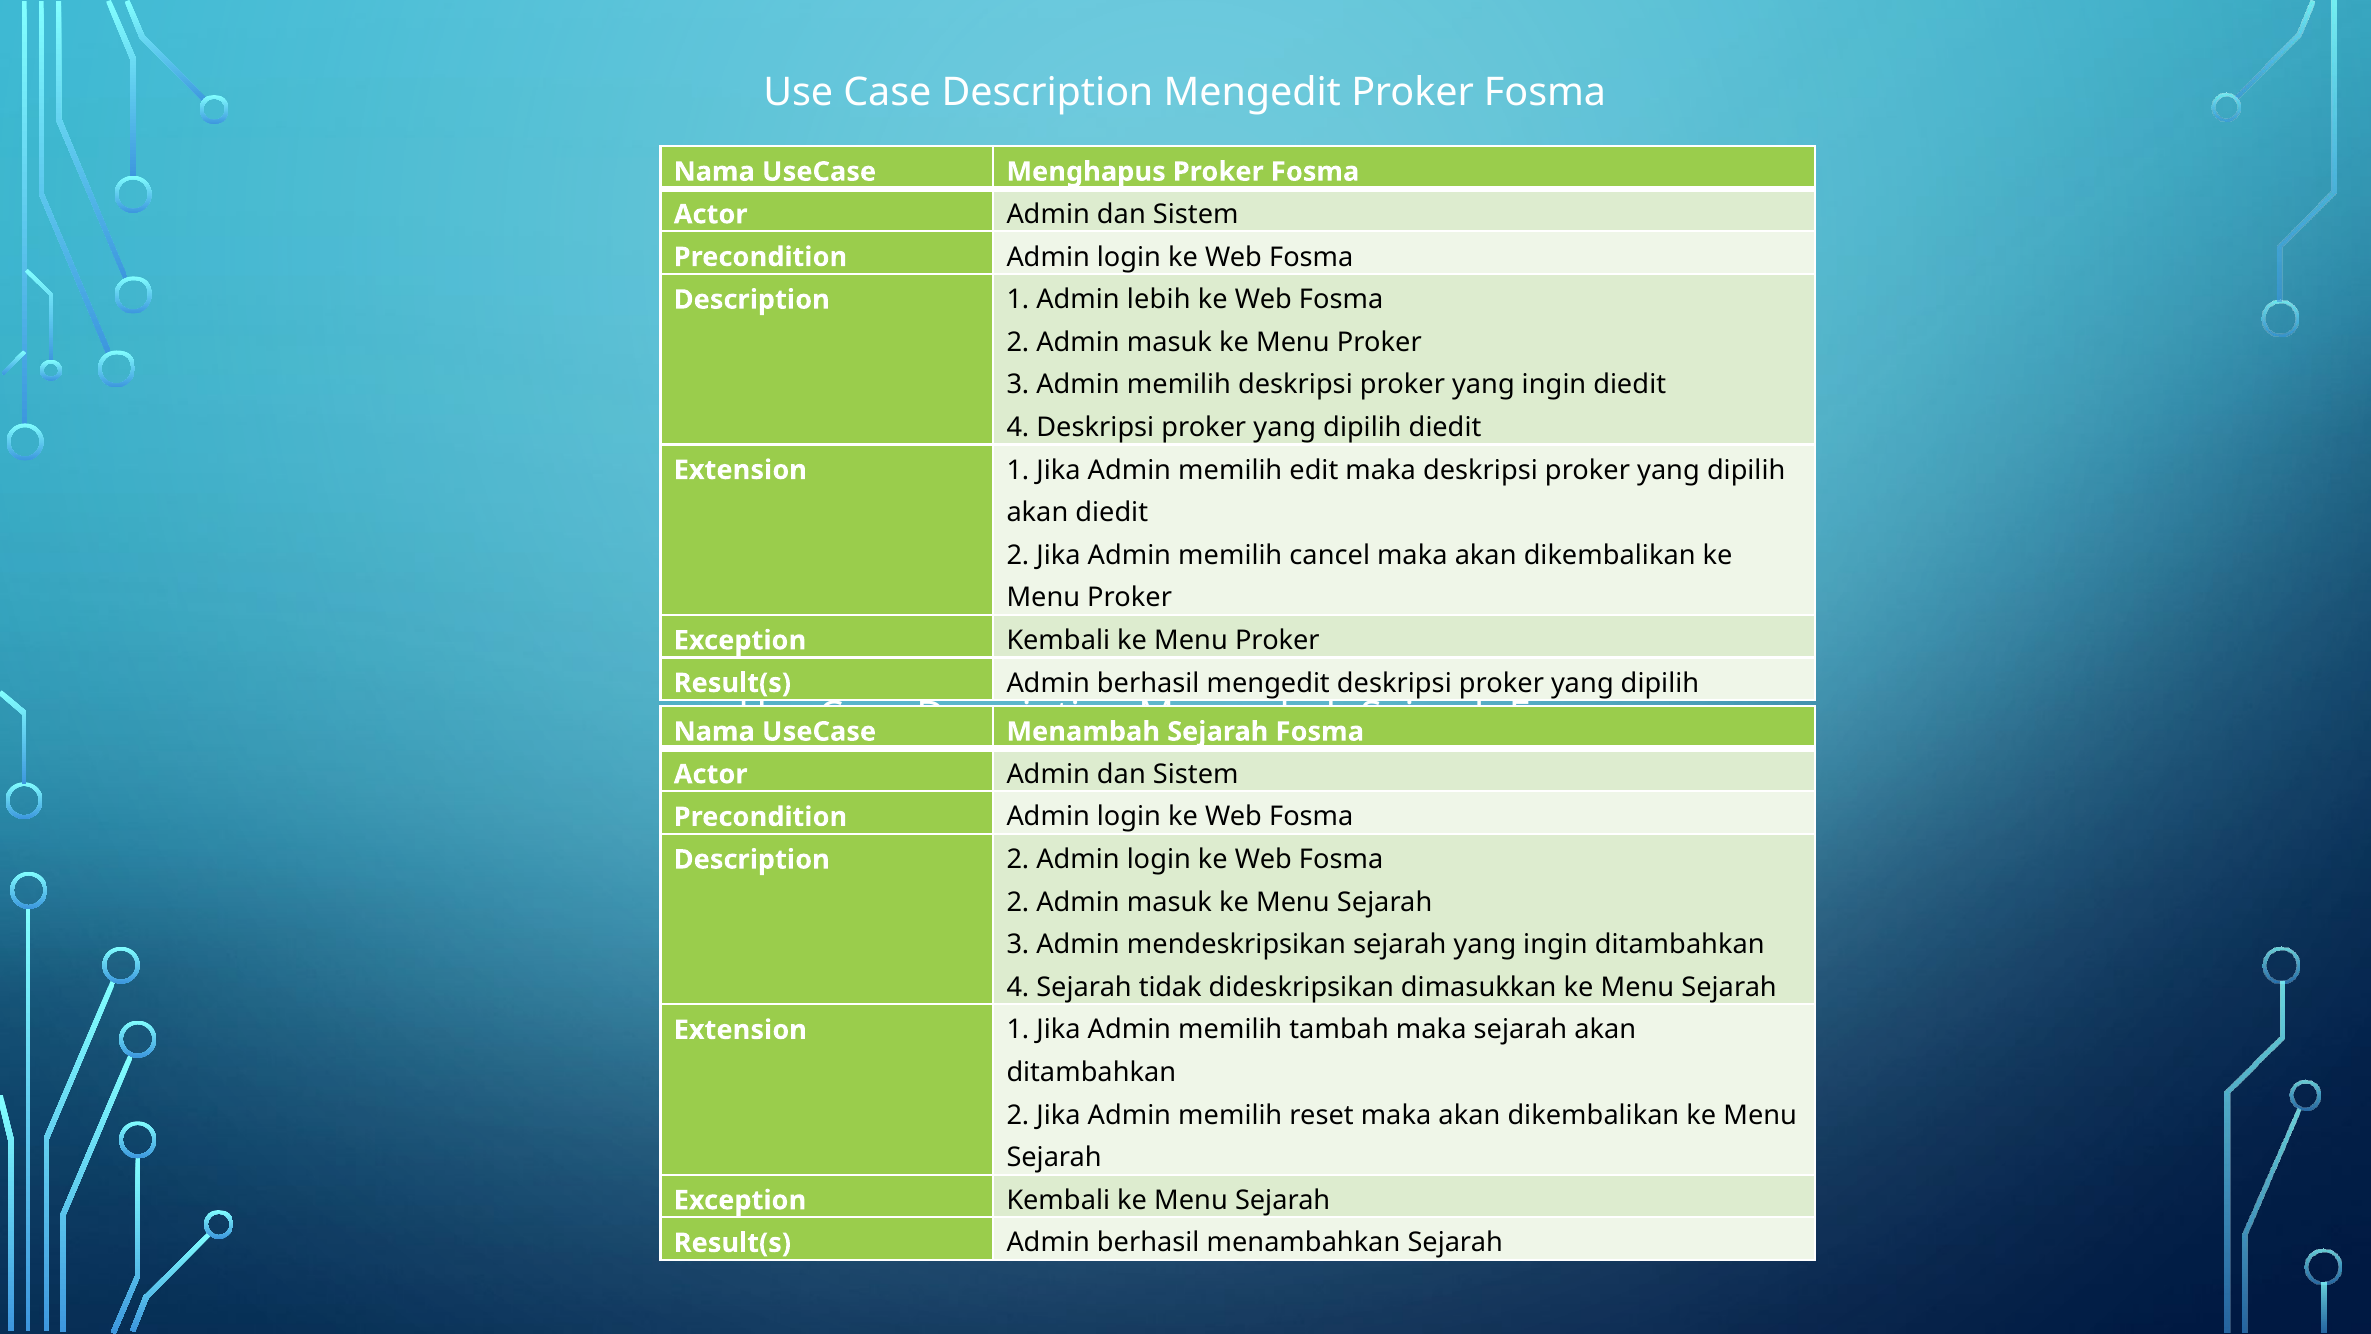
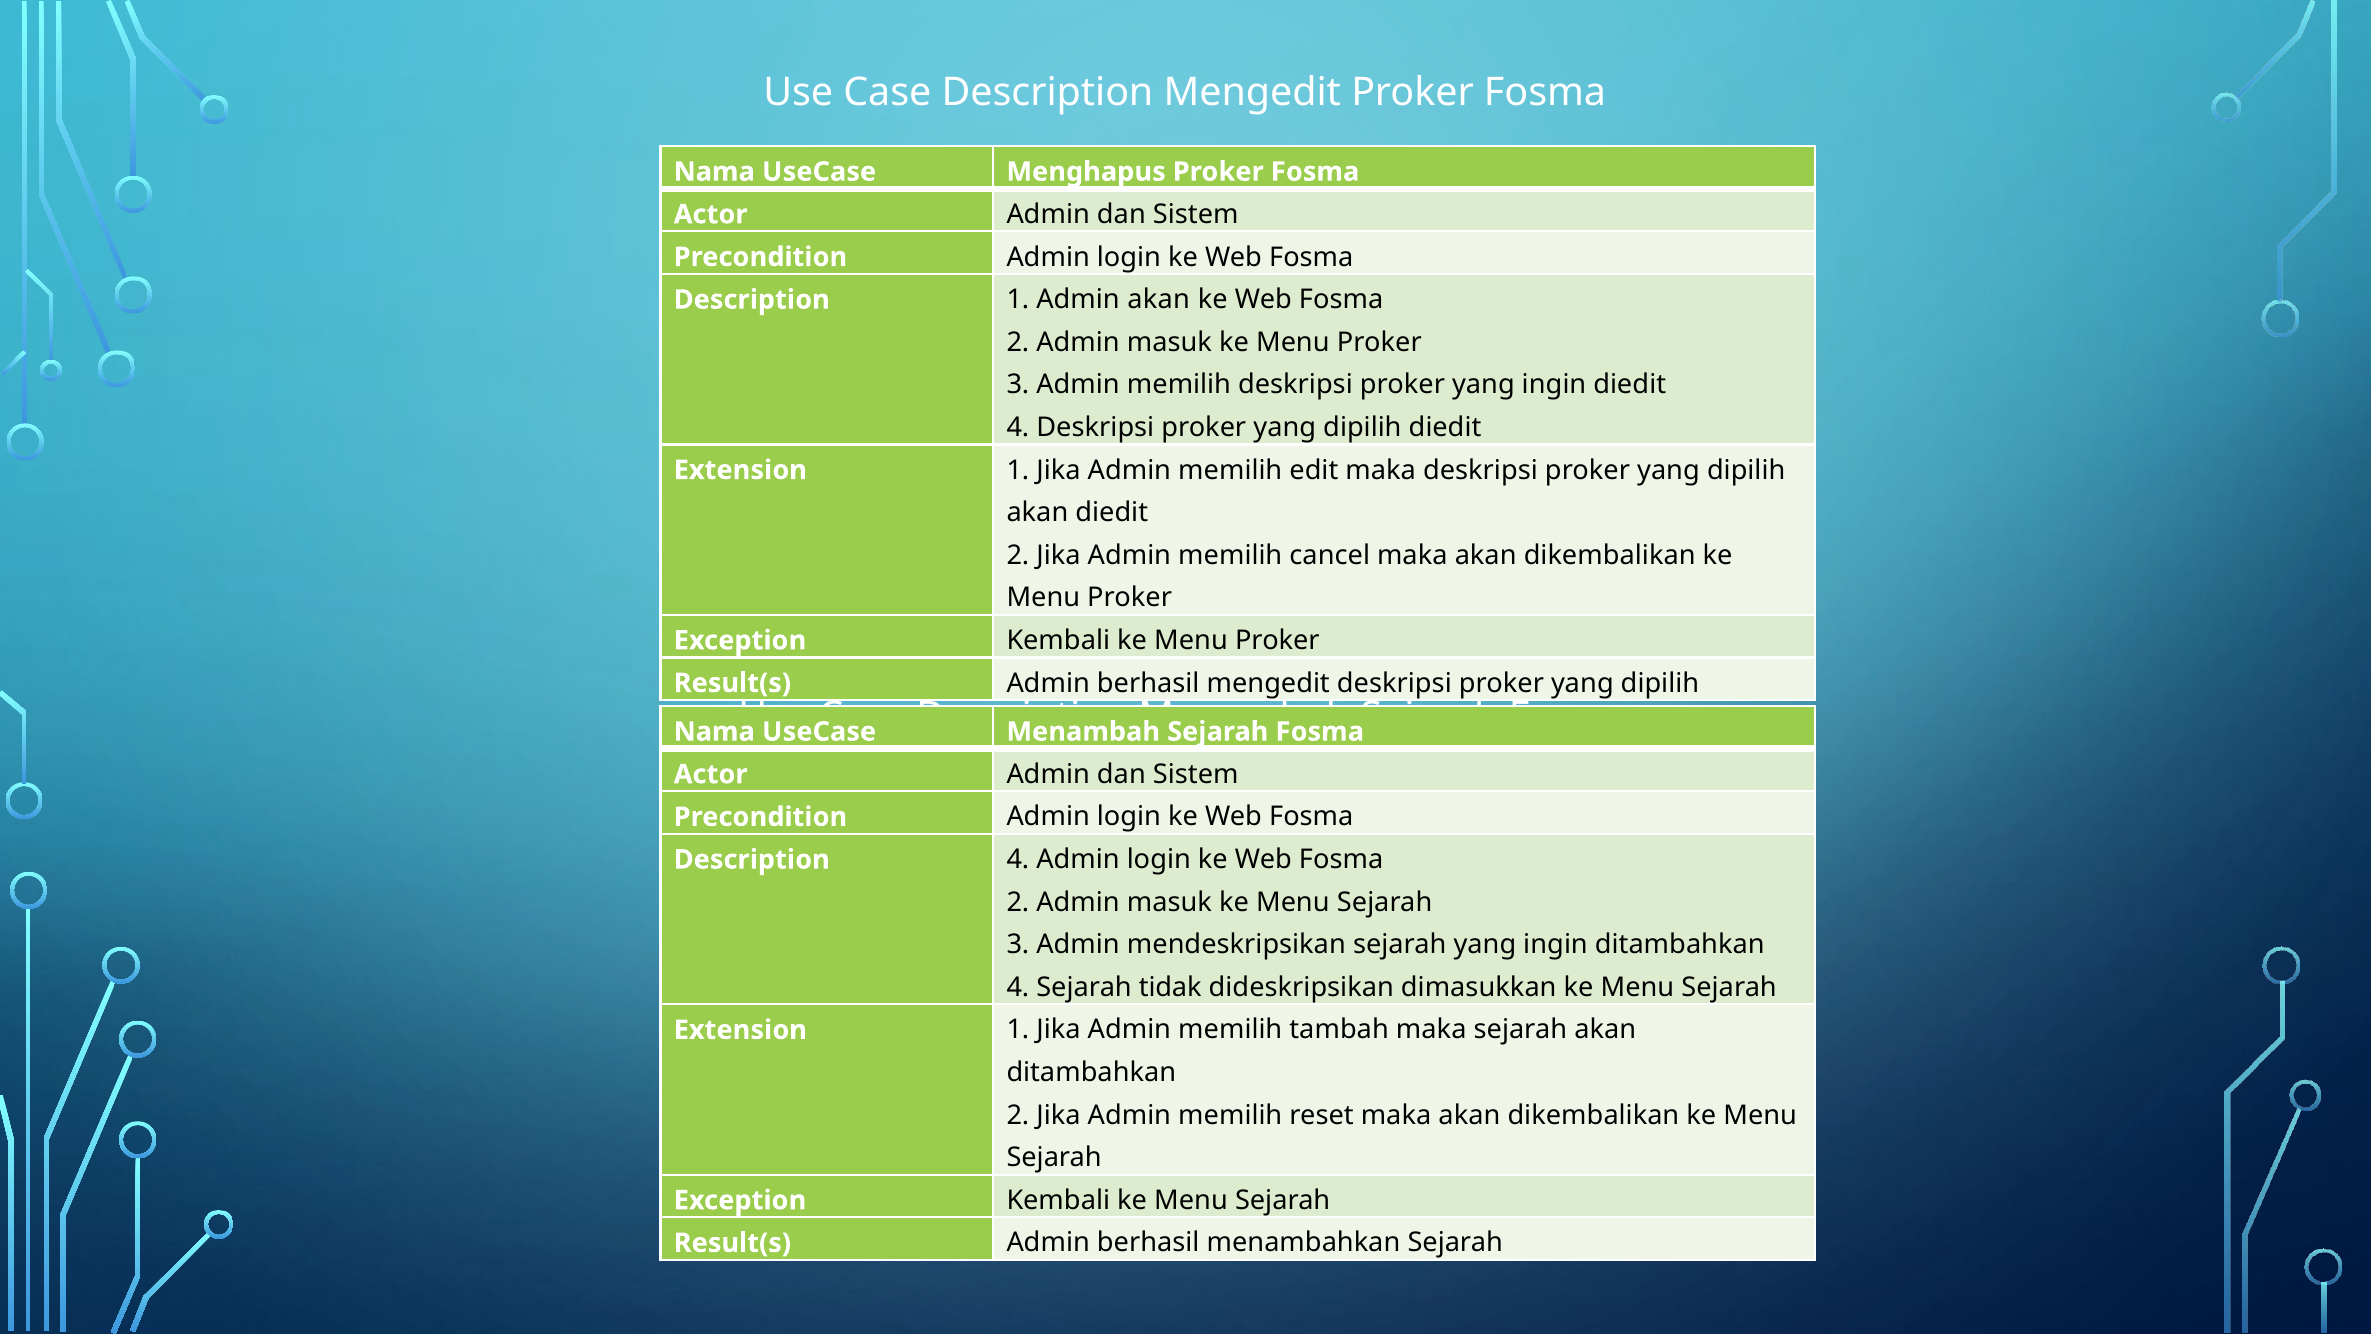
Admin lebih: lebih -> akan
Description 2: 2 -> 4
